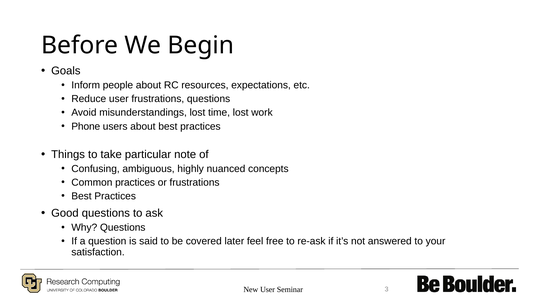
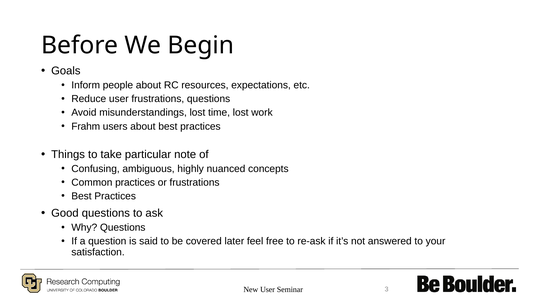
Phone: Phone -> Frahm
